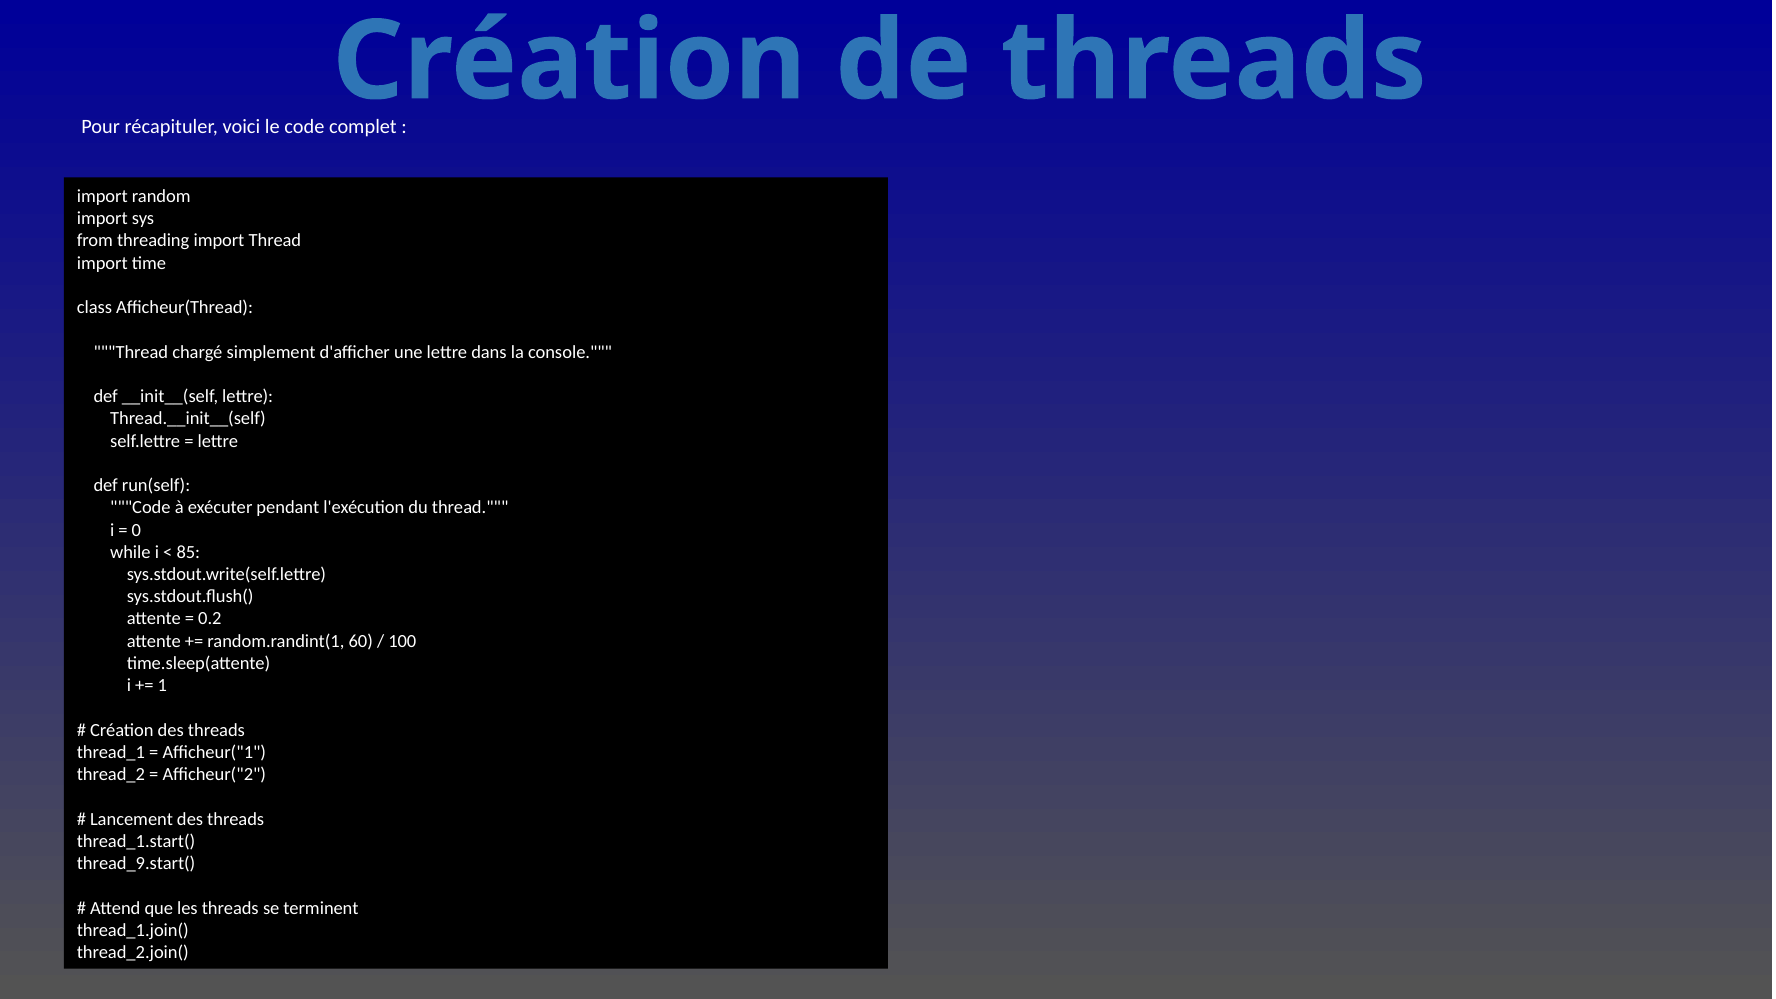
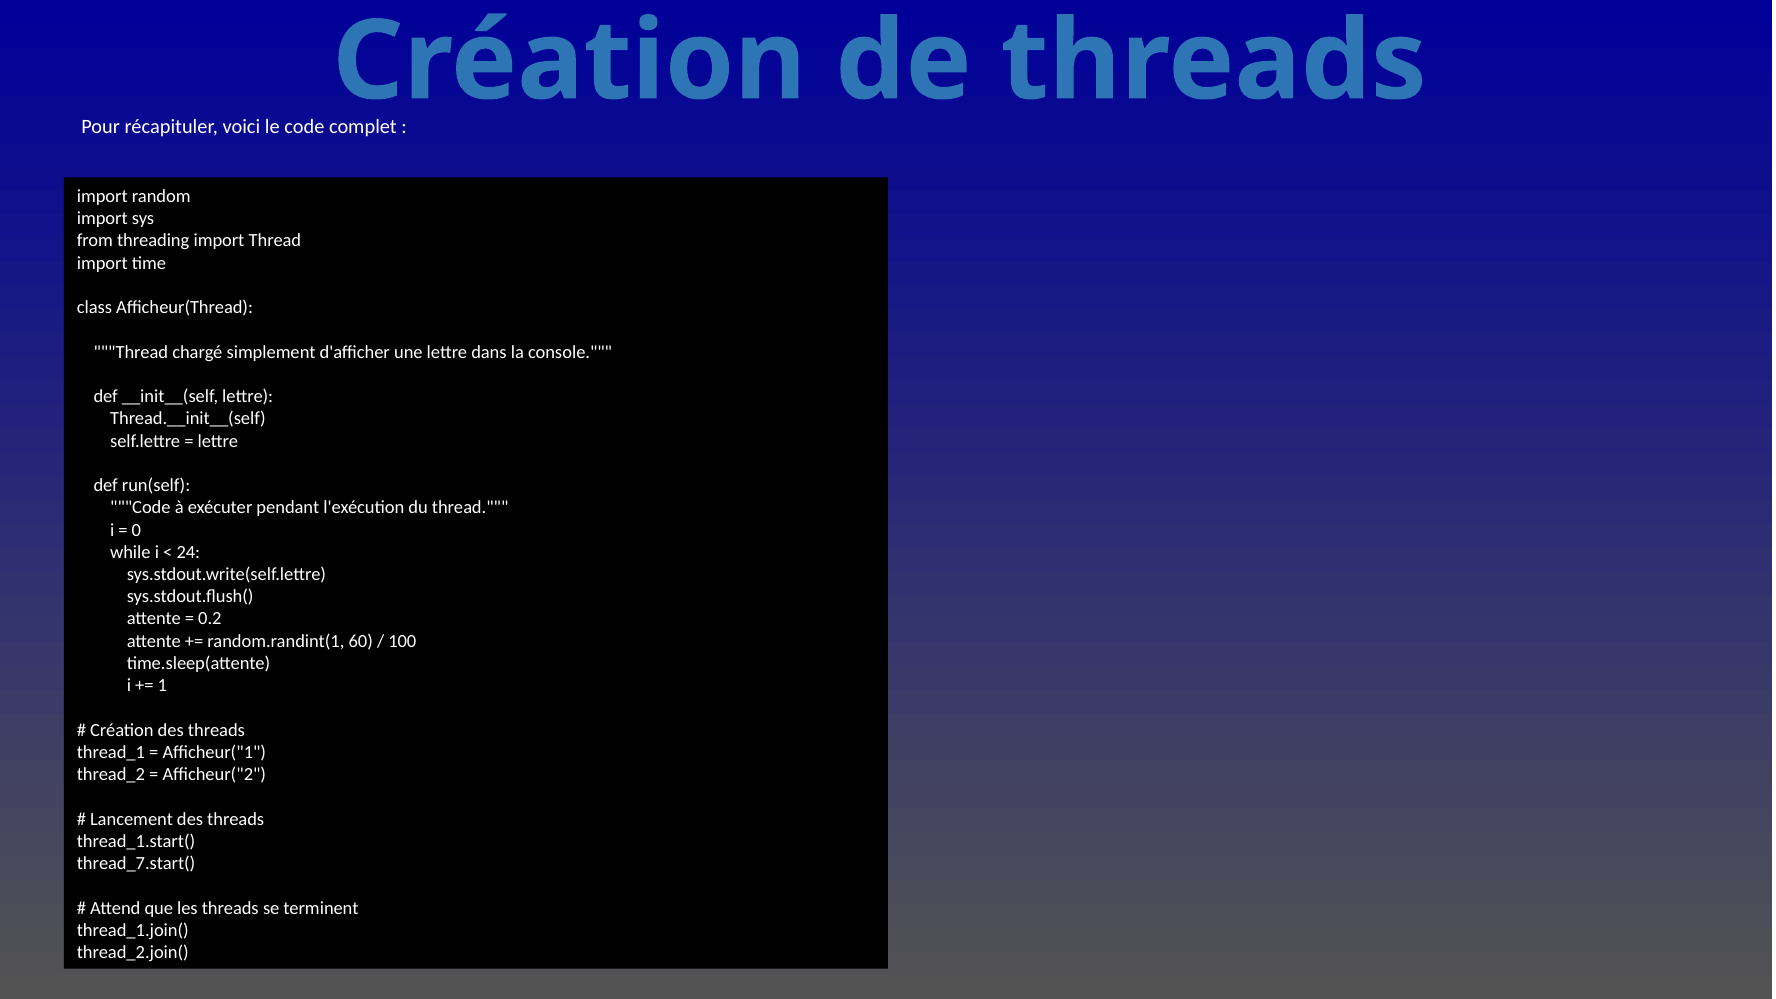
85: 85 -> 24
thread_9.start(: thread_9.start( -> thread_7.start(
